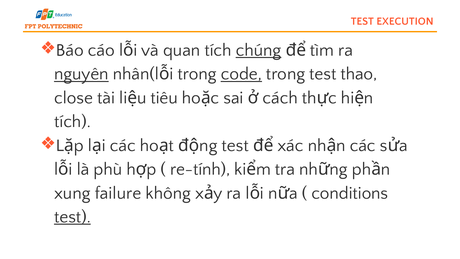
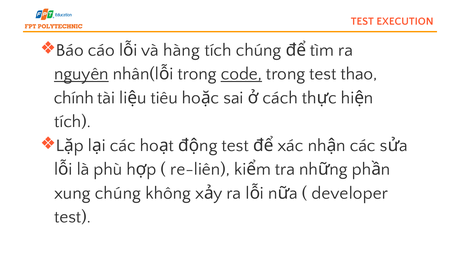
quan: quan -> hàng
chúng at (259, 50) underline: present -> none
close: close -> chính
re-tính: re-tính -> re-liên
xung failure: failure -> chúng
conditions: conditions -> developer
test at (72, 217) underline: present -> none
